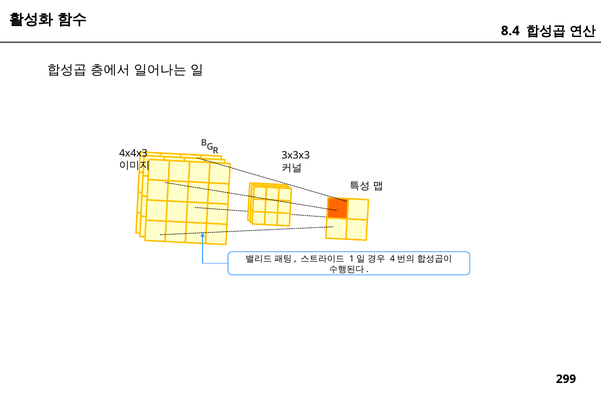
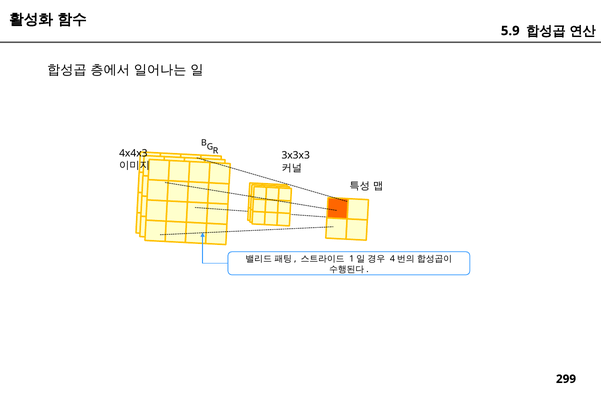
8.4: 8.4 -> 5.9
